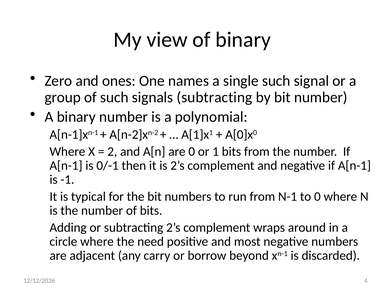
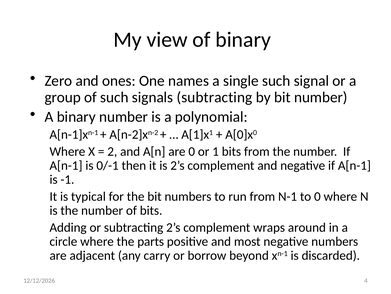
need: need -> parts
